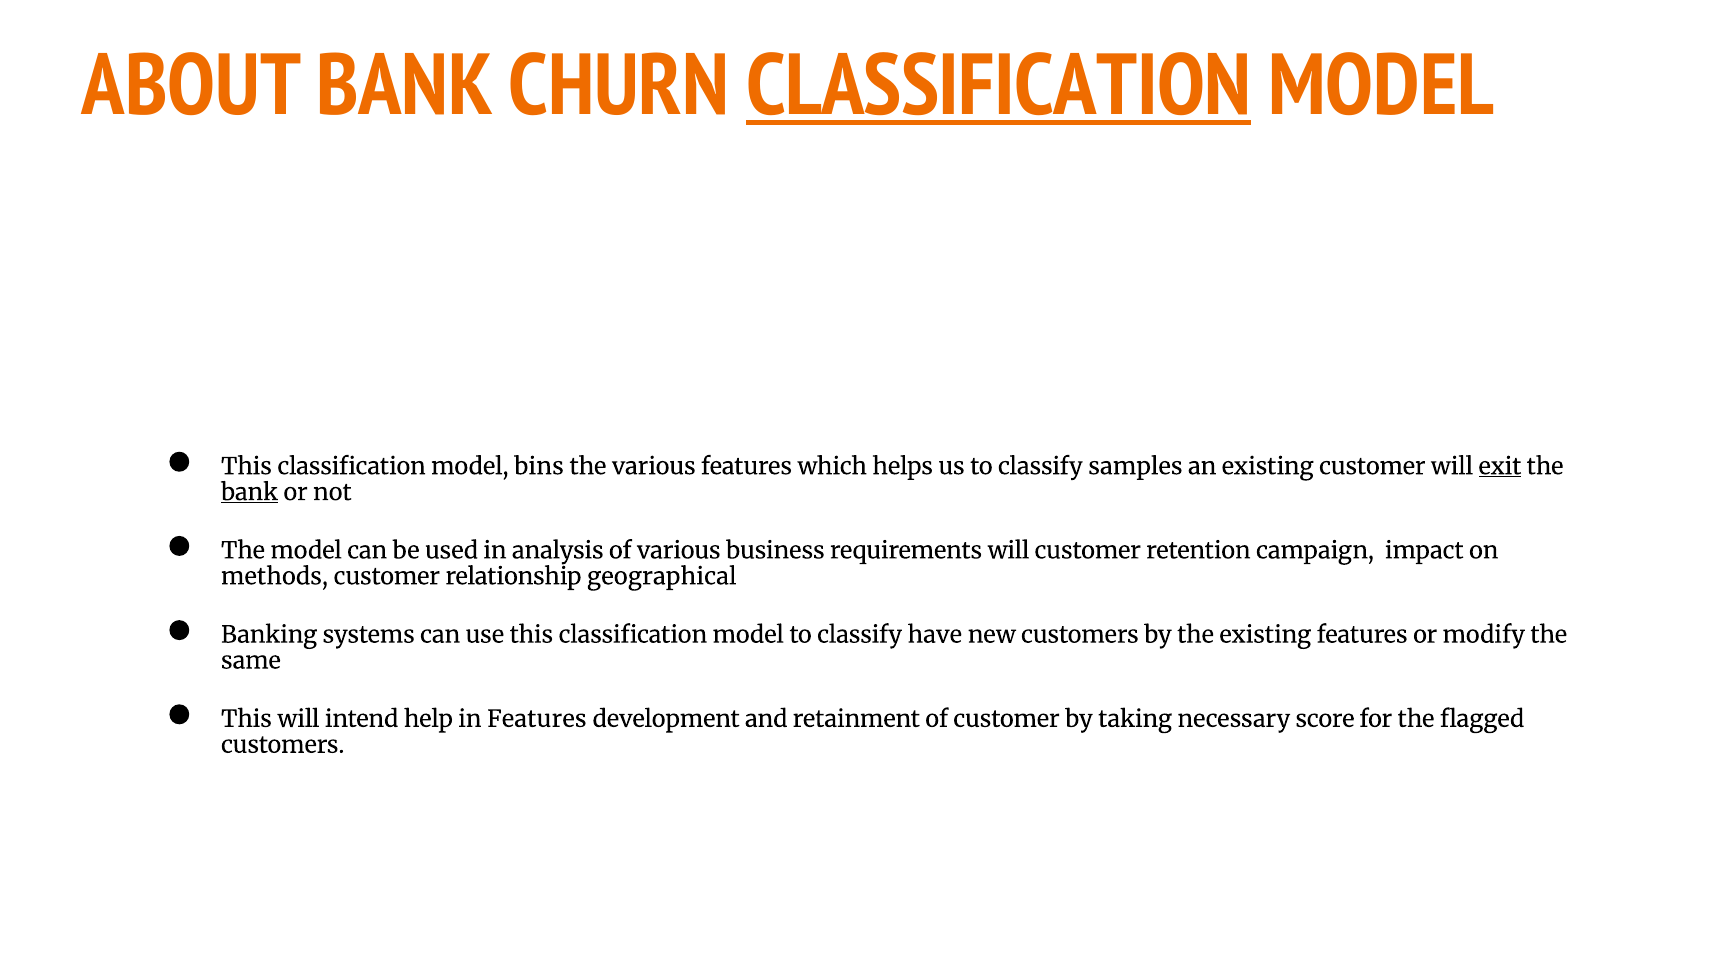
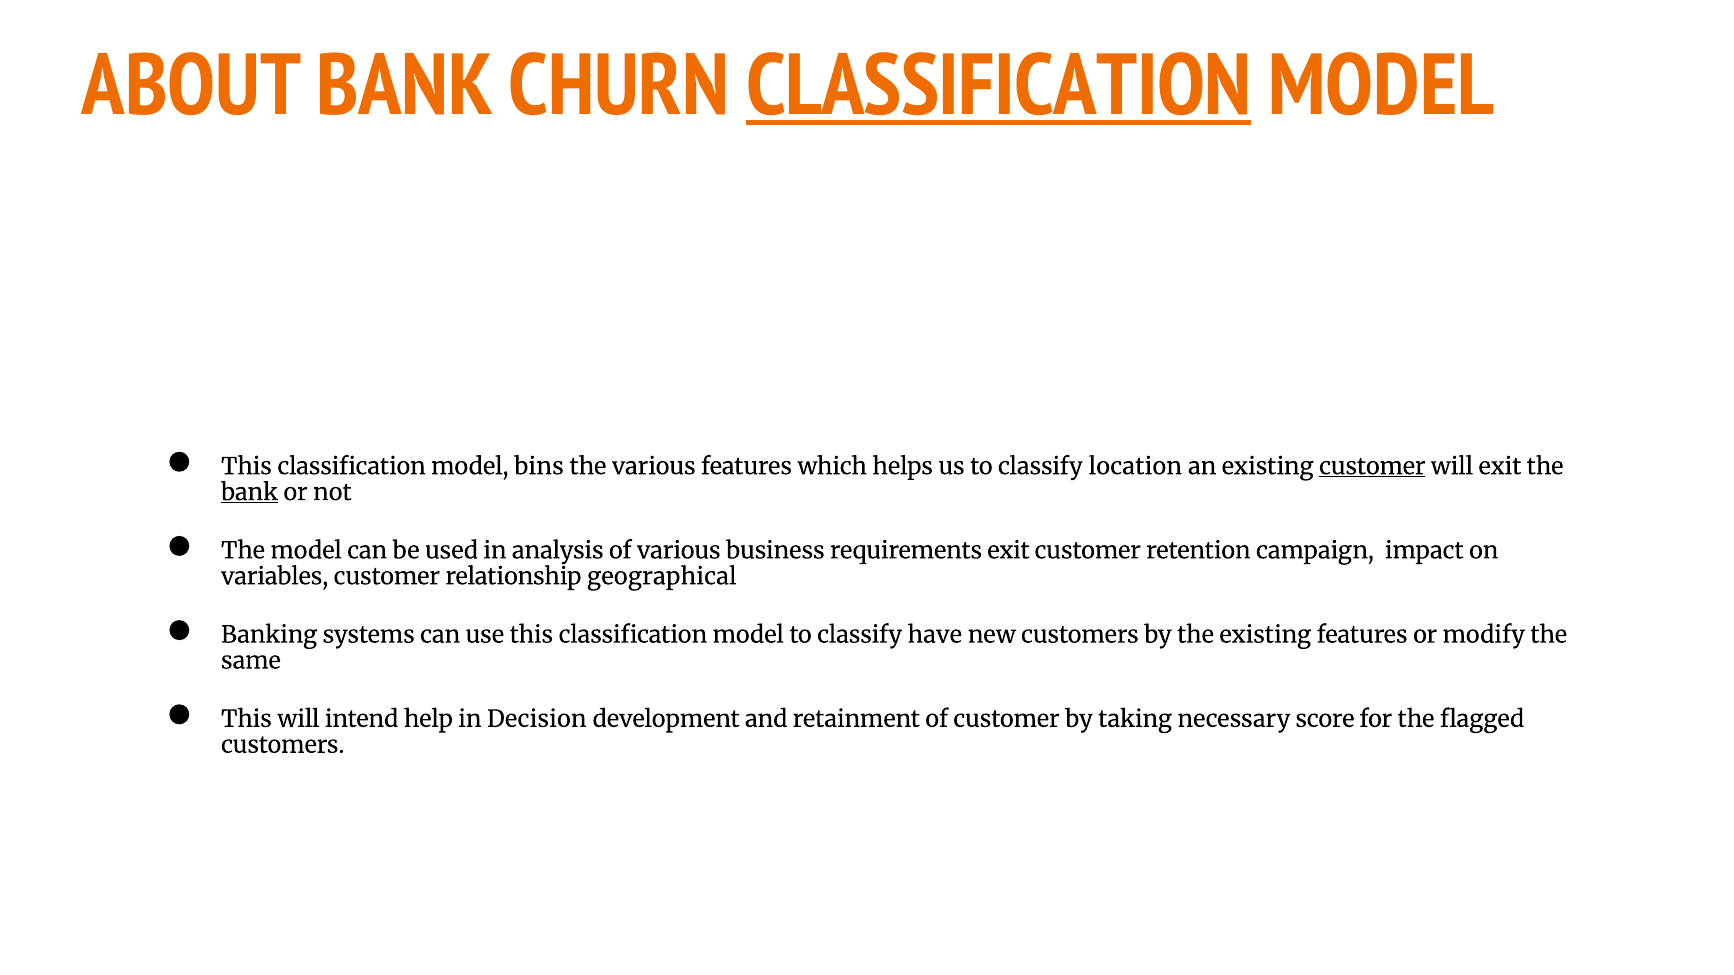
samples: samples -> location
customer at (1372, 467) underline: none -> present
exit at (1500, 467) underline: present -> none
requirements will: will -> exit
methods: methods -> variables
in Features: Features -> Decision
